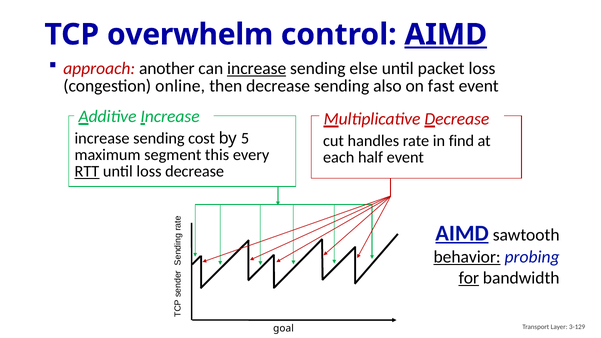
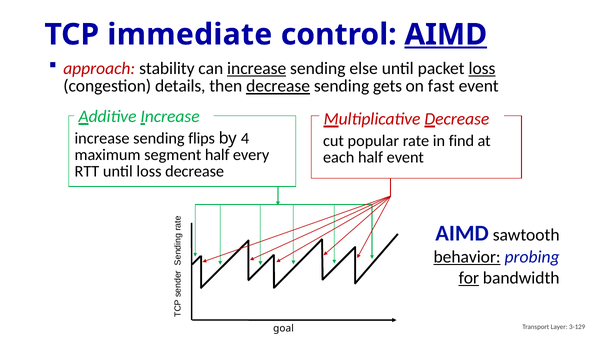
overwhelm: overwhelm -> immediate
another: another -> stability
loss at (482, 68) underline: none -> present
online: online -> details
decrease at (278, 86) underline: none -> present
also: also -> gets
cost: cost -> flips
5: 5 -> 4
handles: handles -> popular
segment this: this -> half
RTT underline: present -> none
AIMD at (462, 233) underline: present -> none
